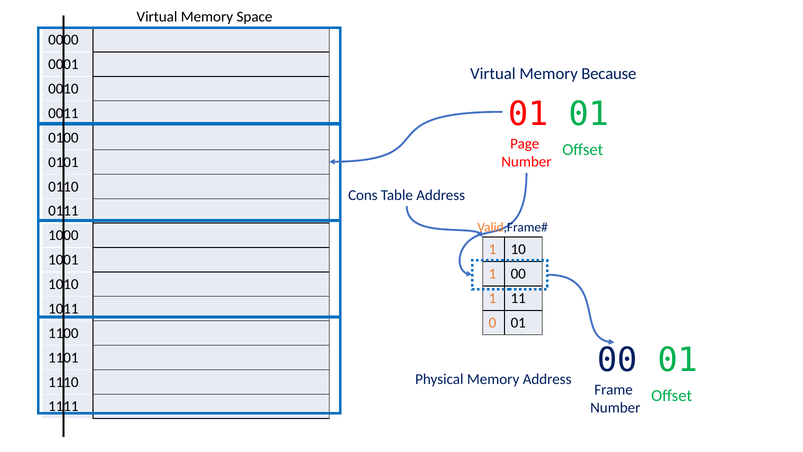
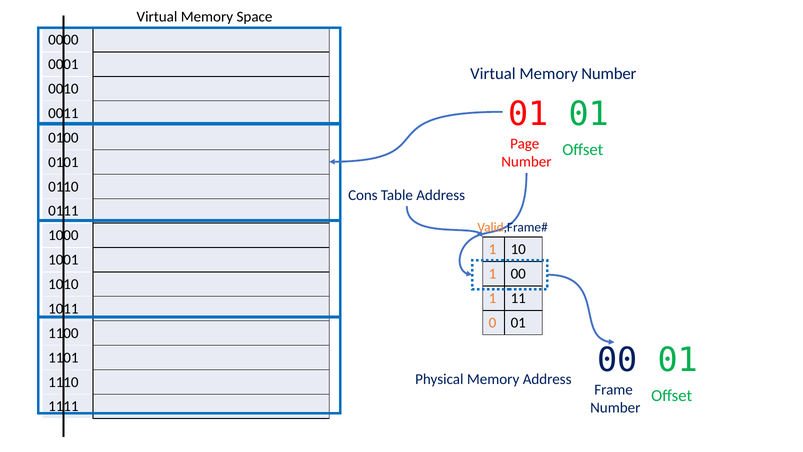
Memory Because: Because -> Number
